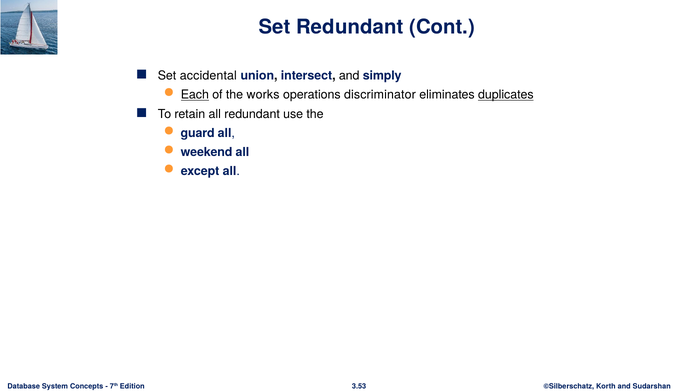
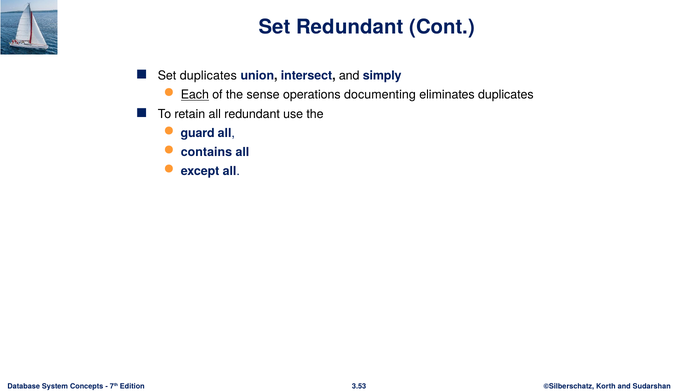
Set accidental: accidental -> duplicates
works: works -> sense
discriminator: discriminator -> documenting
duplicates at (506, 95) underline: present -> none
weekend: weekend -> contains
